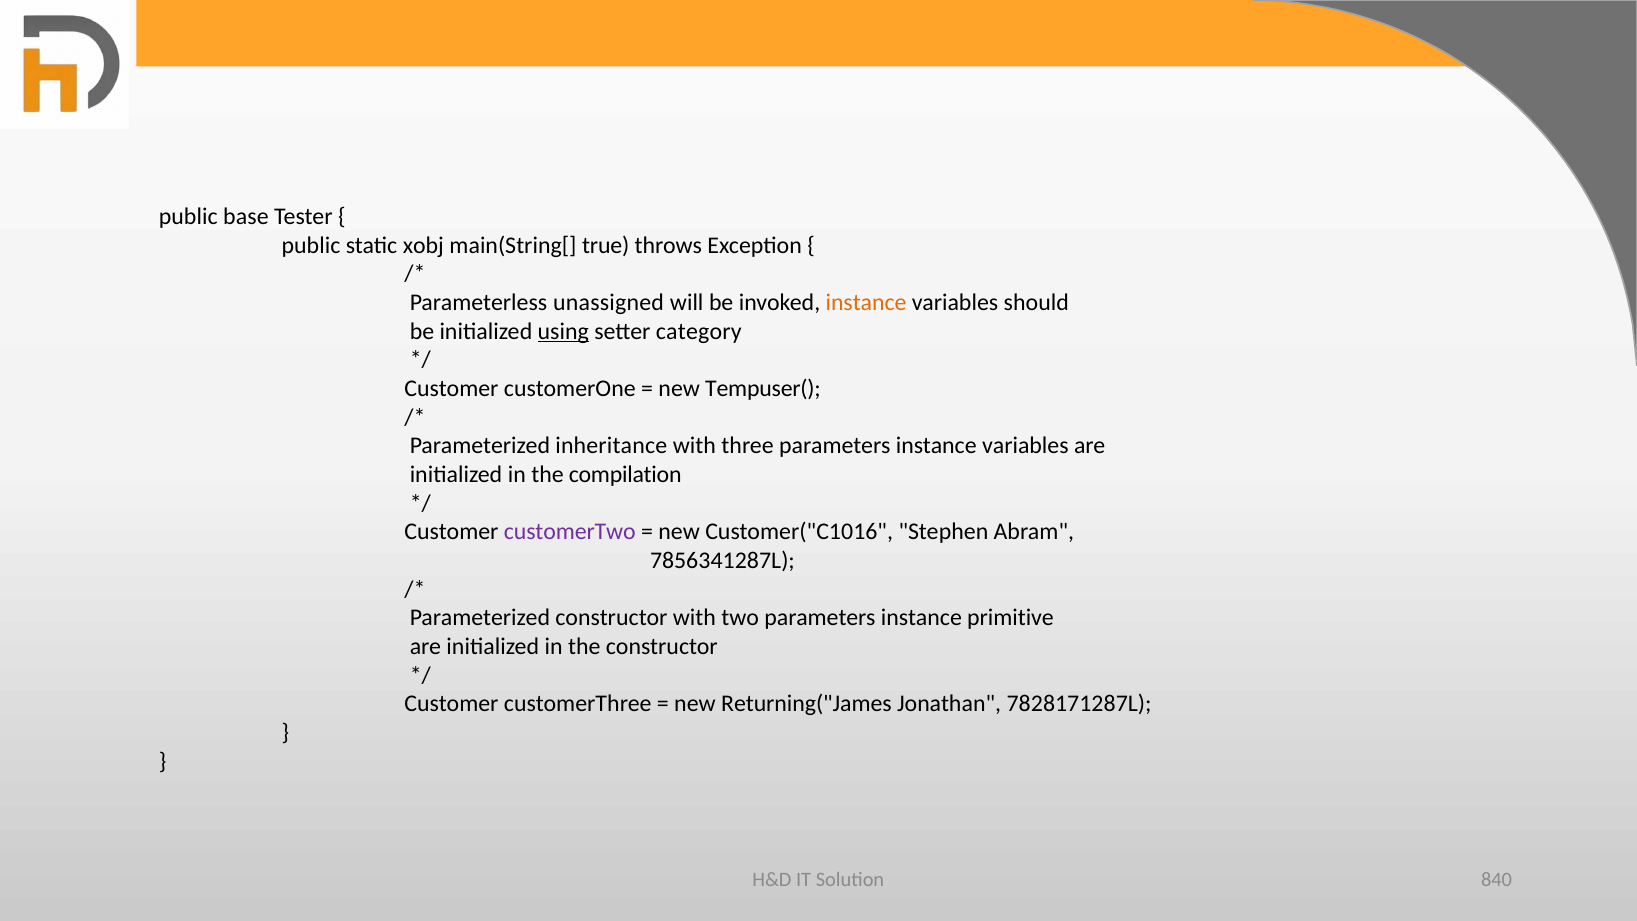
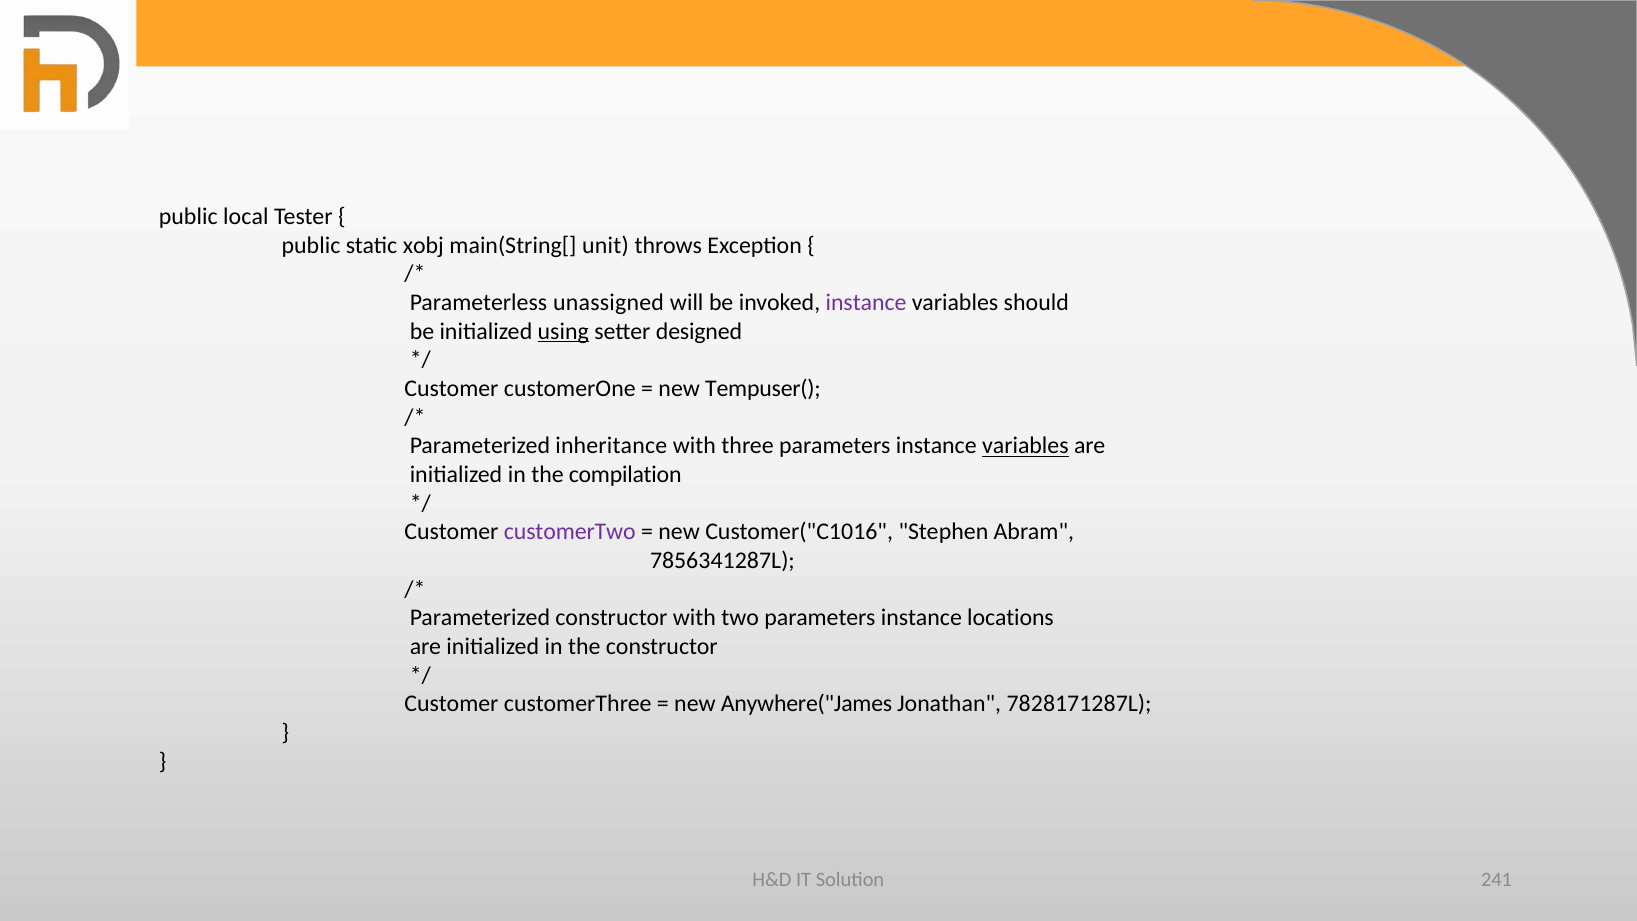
base: base -> local
true: true -> unit
instance at (866, 303) colour: orange -> purple
category: category -> designed
variables at (1025, 446) underline: none -> present
primitive: primitive -> locations
Returning("James: Returning("James -> Anywhere("James
840: 840 -> 241
